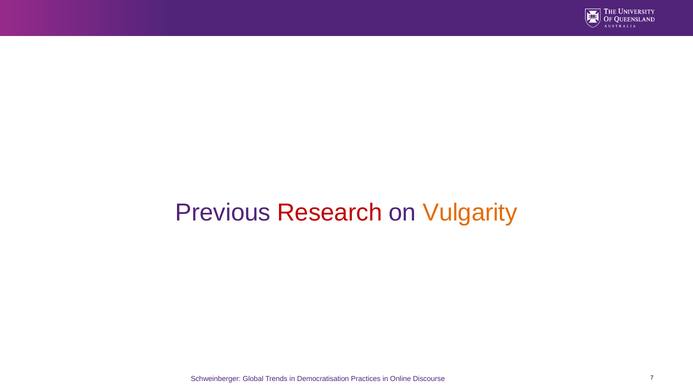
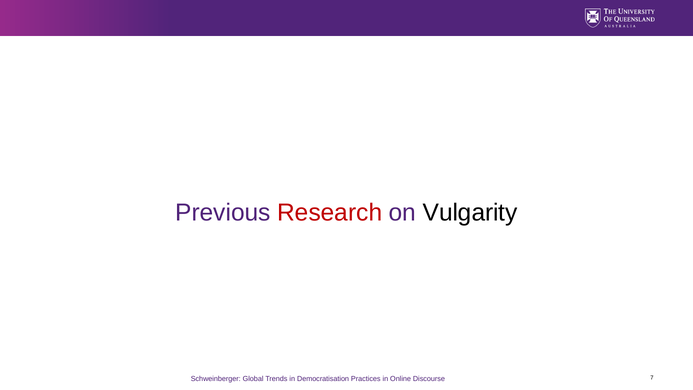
Vulgarity colour: orange -> black
